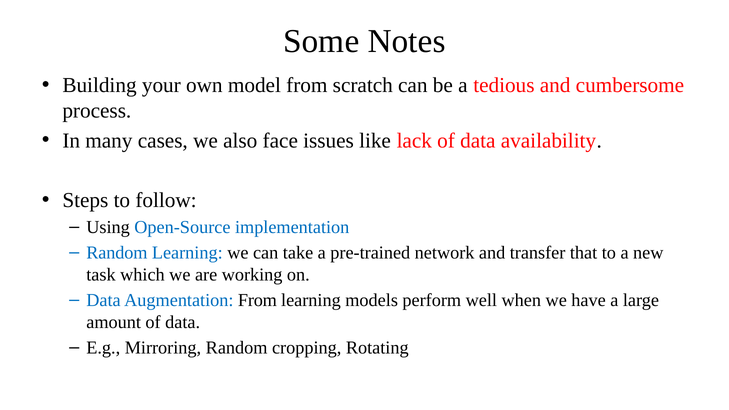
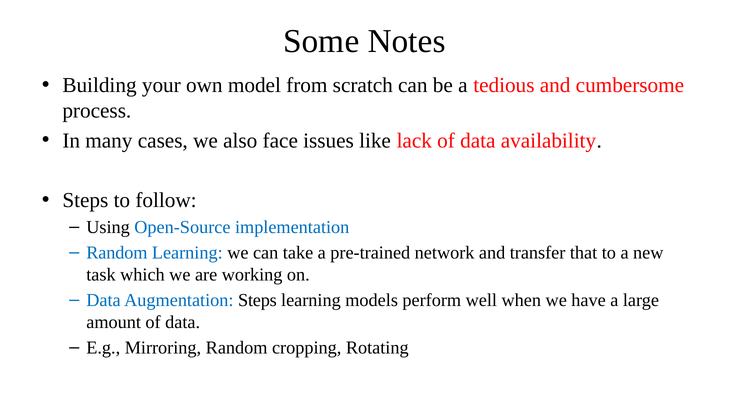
Augmentation From: From -> Steps
